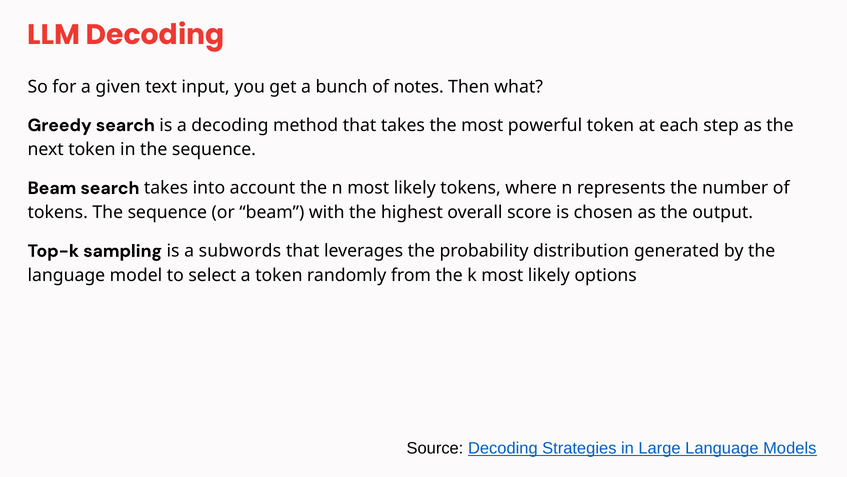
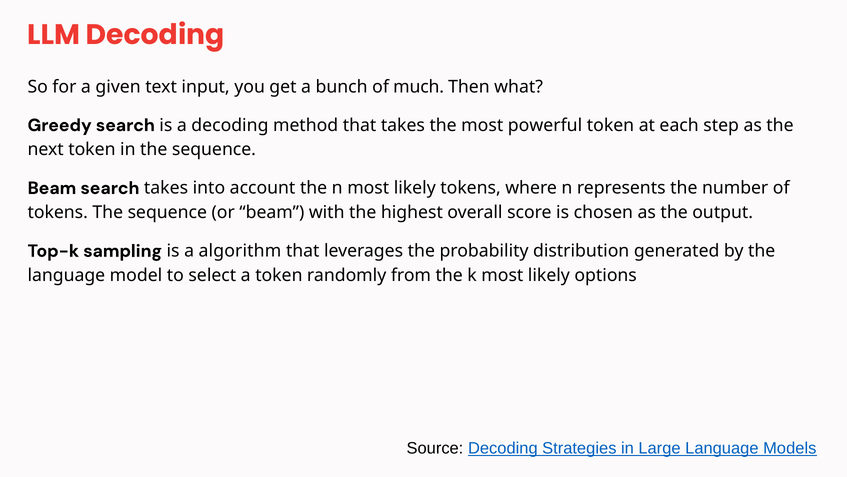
notes: notes -> much
subwords: subwords -> algorithm
